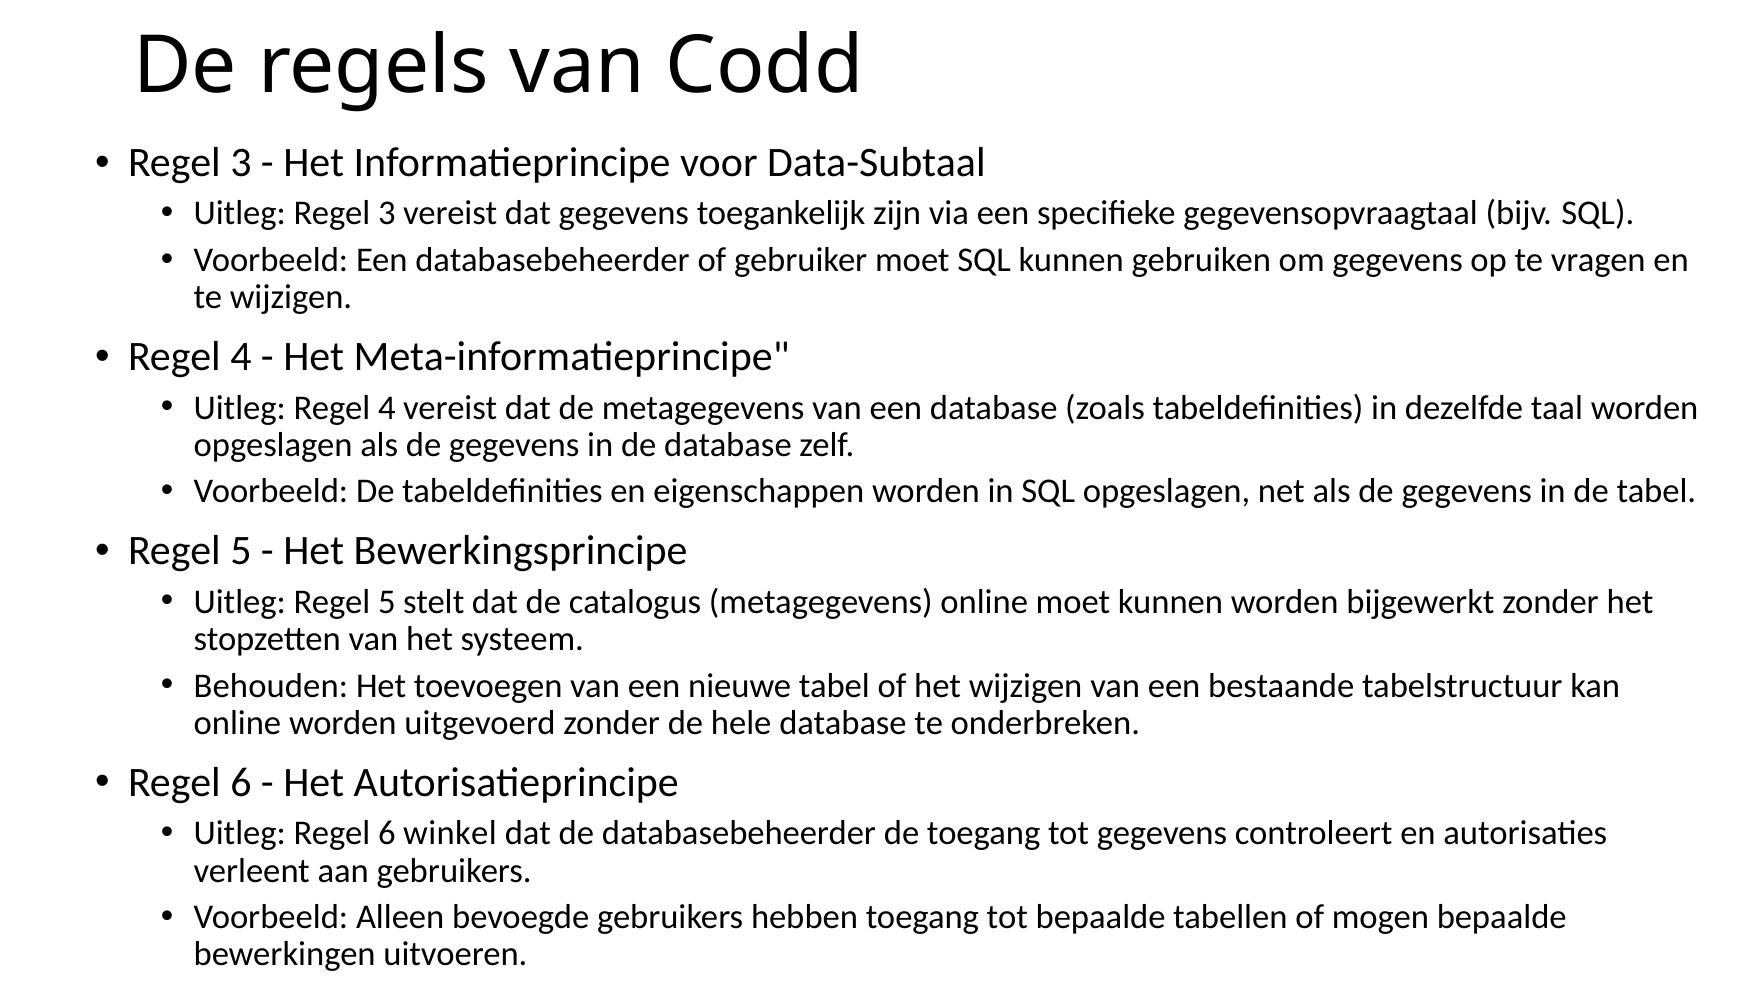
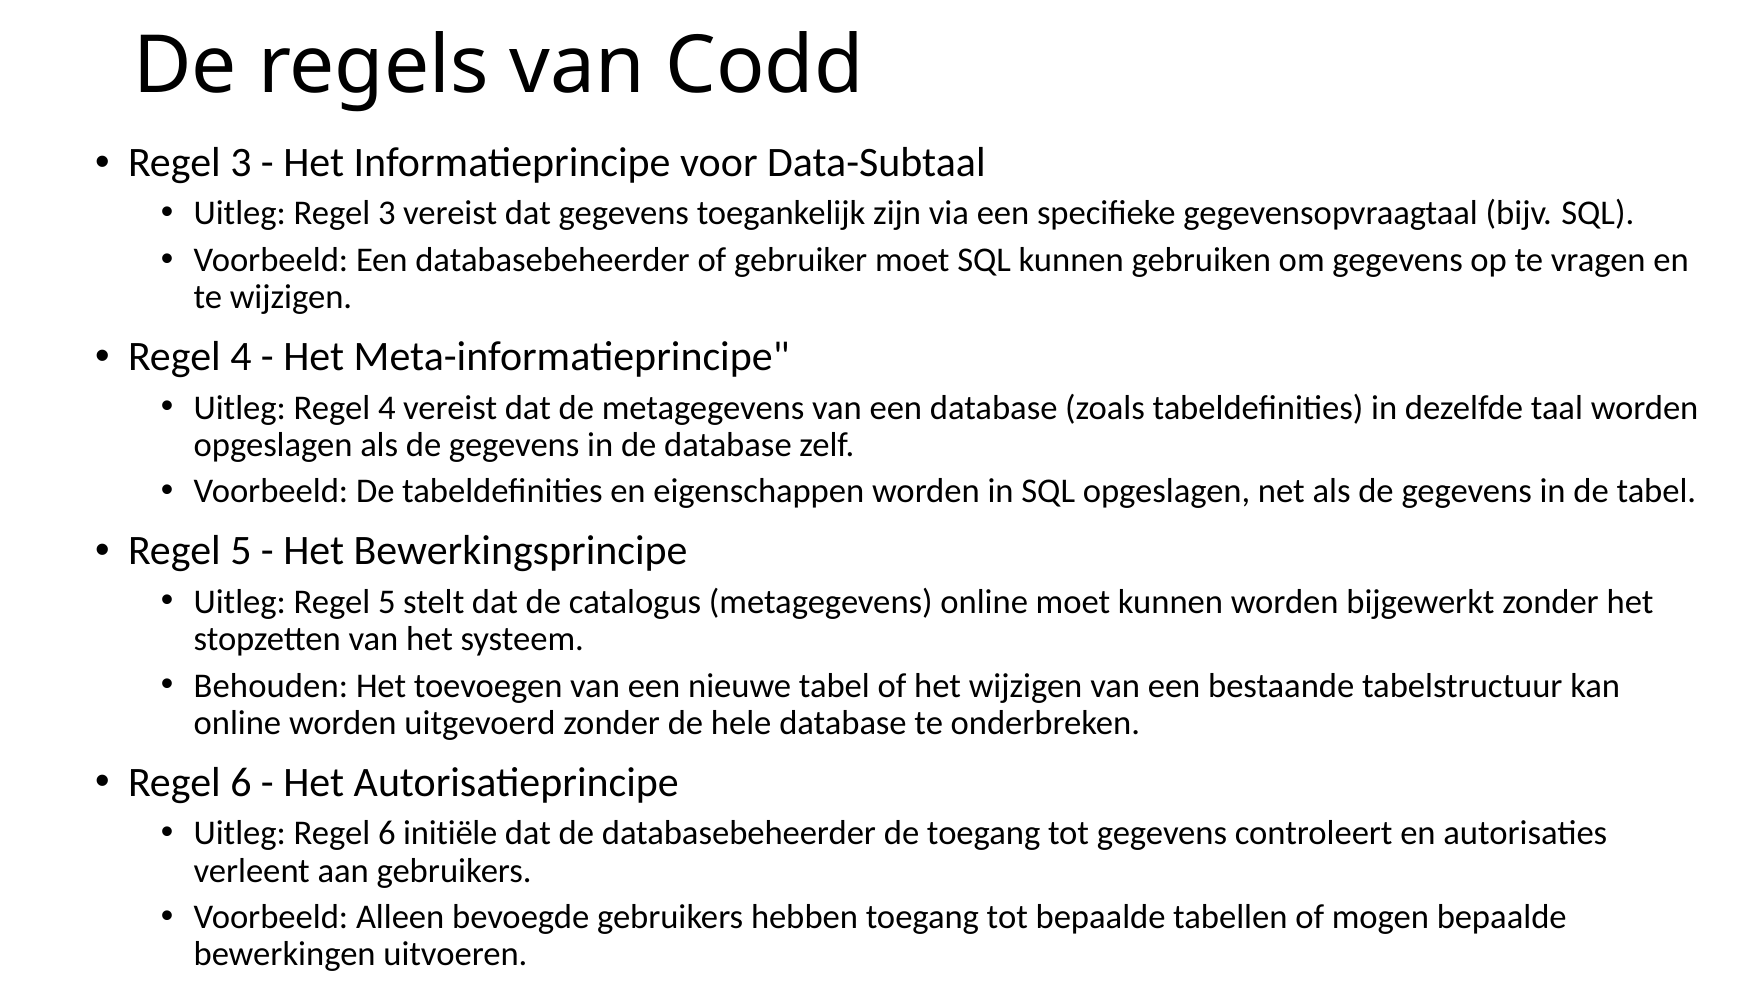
winkel: winkel -> initiële
